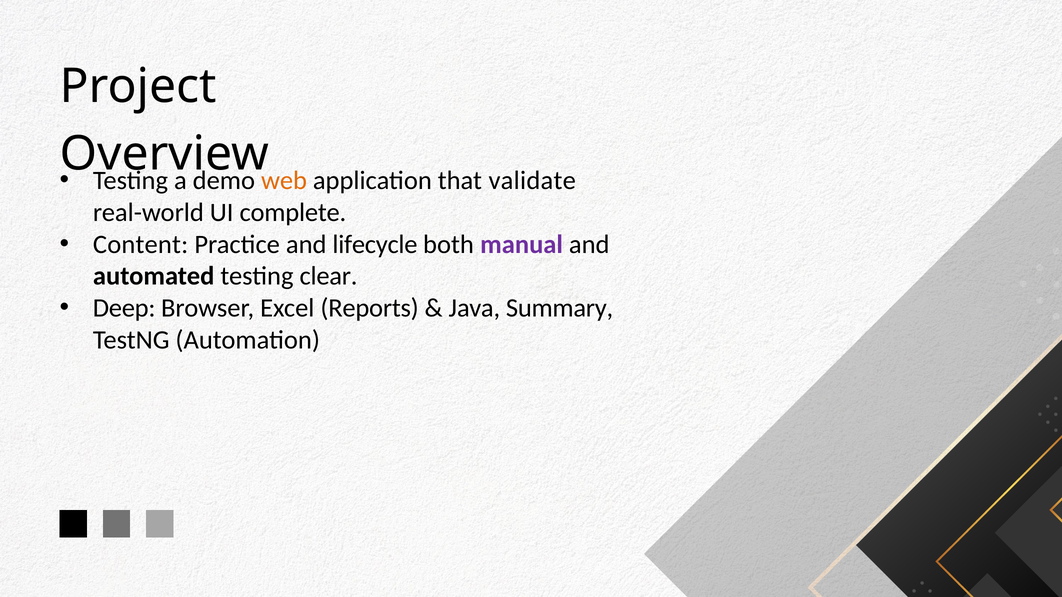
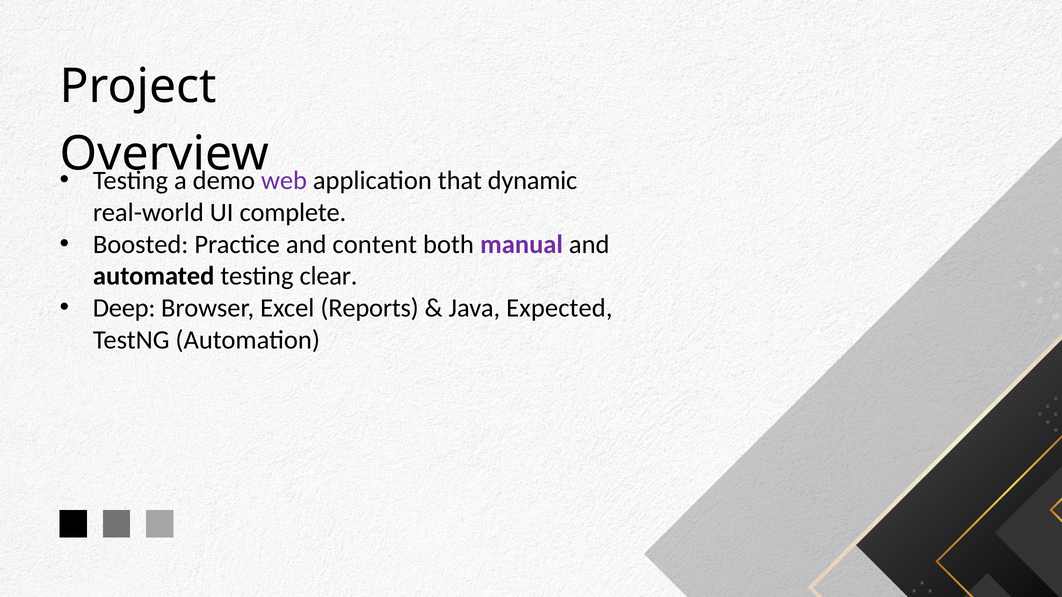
web colour: orange -> purple
validate: validate -> dynamic
Content: Content -> Boosted
lifecycle: lifecycle -> content
Summary: Summary -> Expected
